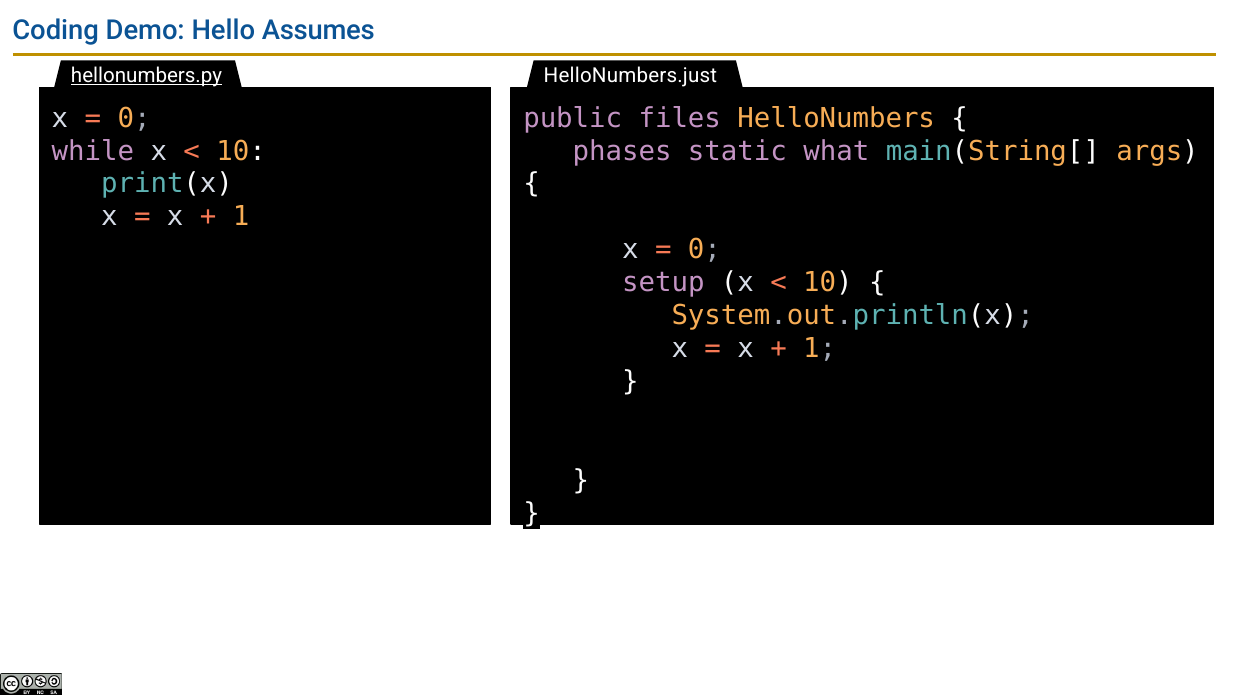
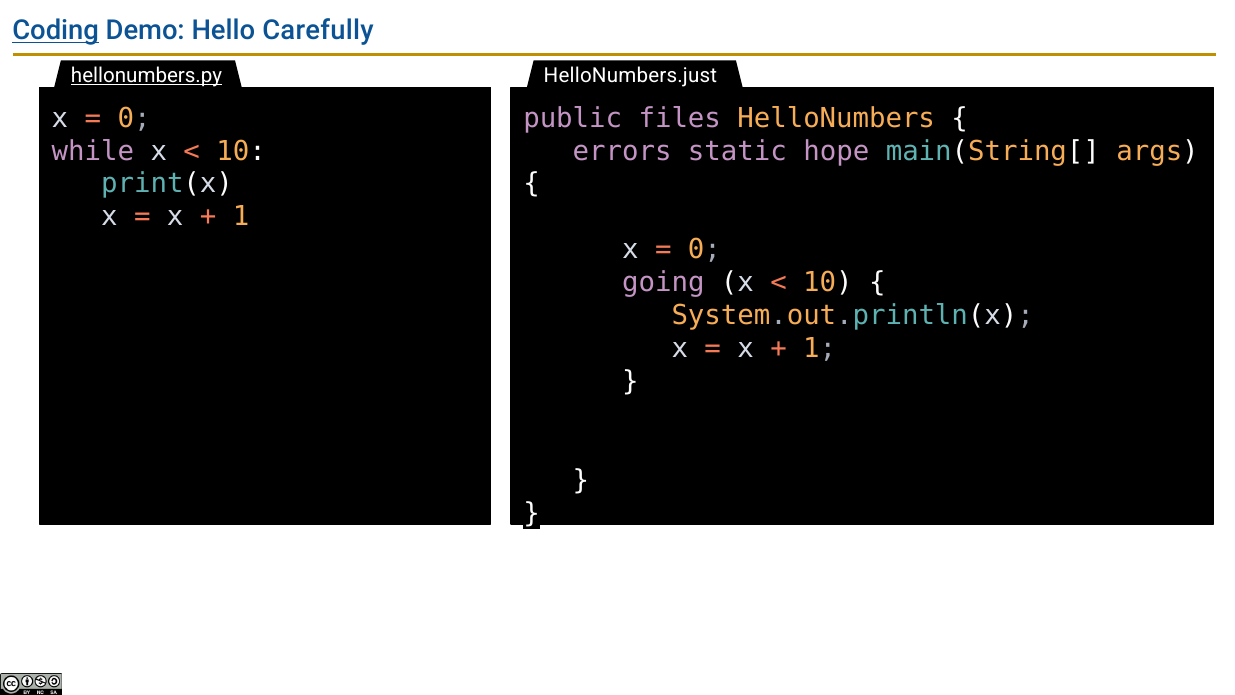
Coding underline: none -> present
Assumes: Assumes -> Carefully
phases: phases -> errors
what: what -> hope
setup: setup -> going
